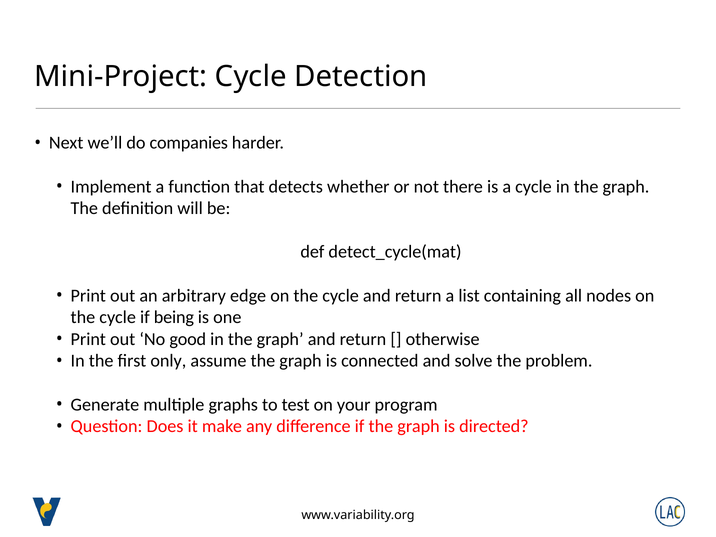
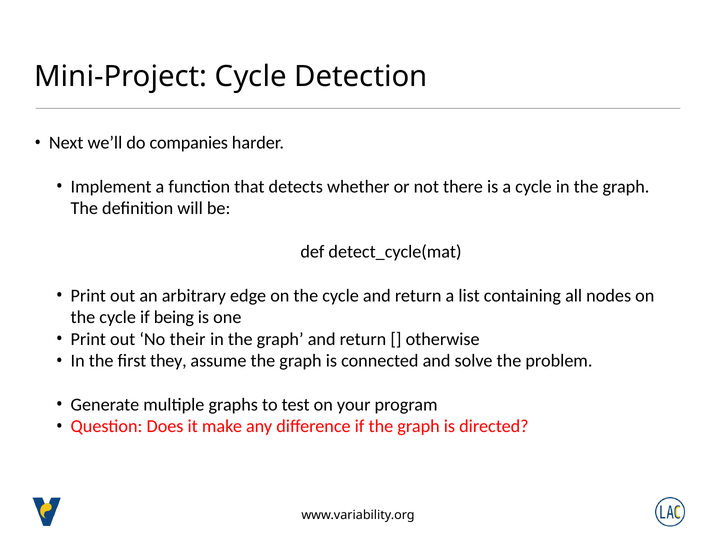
good: good -> their
only: only -> they
